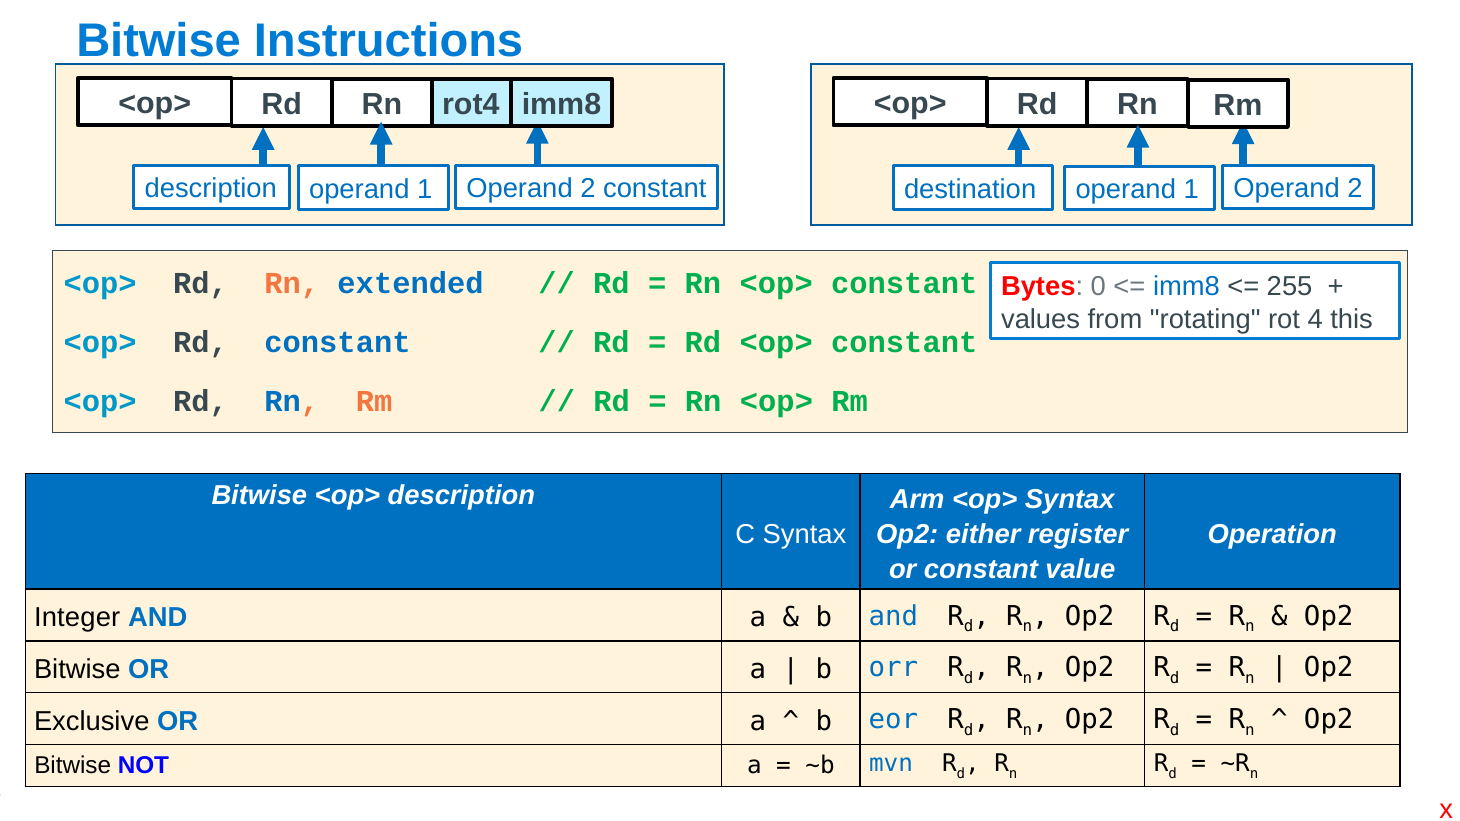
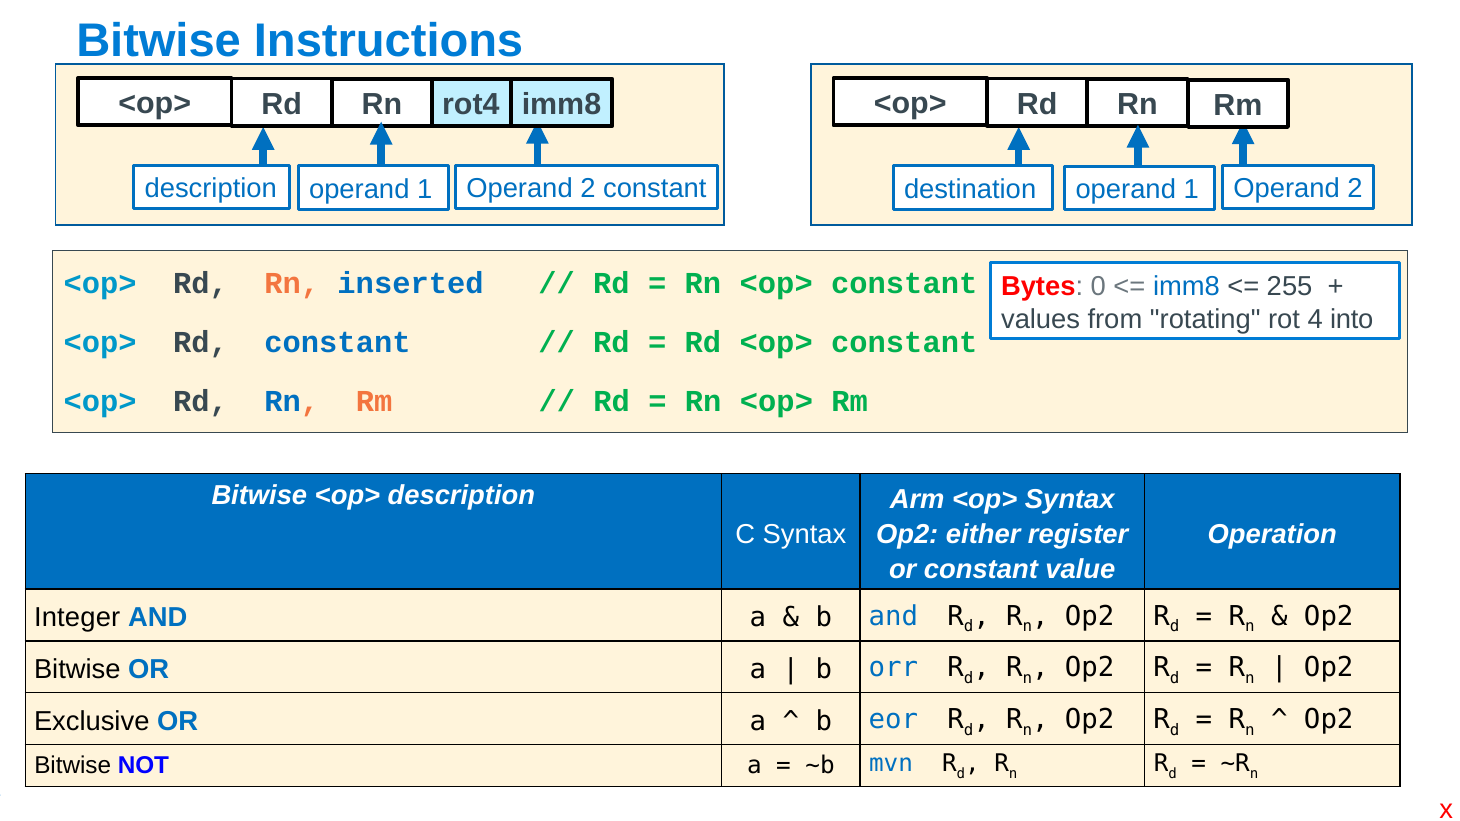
extended: extended -> inserted
this: this -> into
